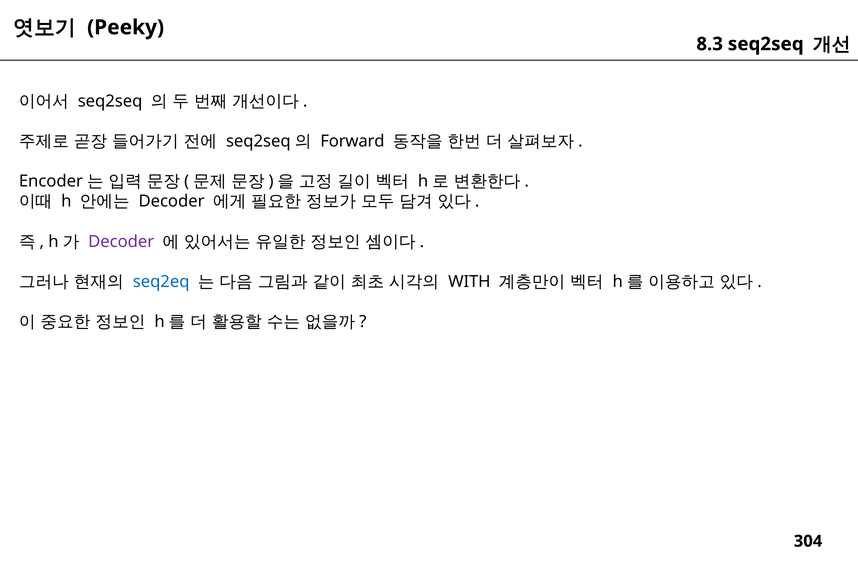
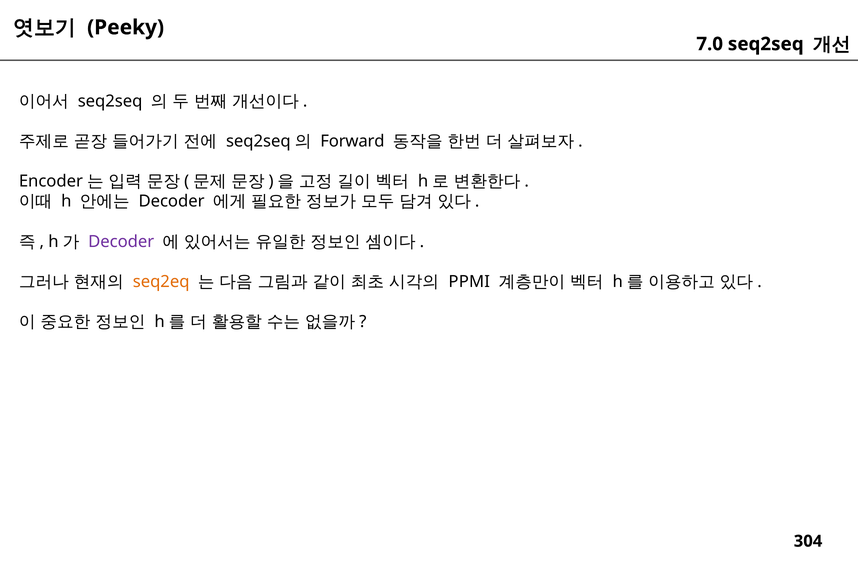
8.3: 8.3 -> 7.0
seq2eq colour: blue -> orange
WITH: WITH -> PPMI
